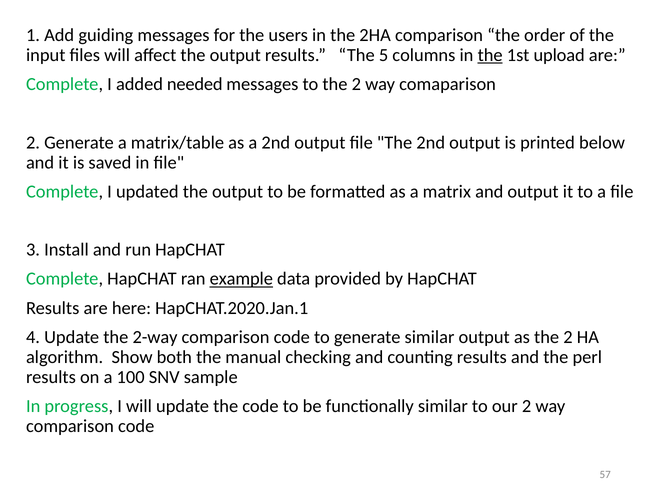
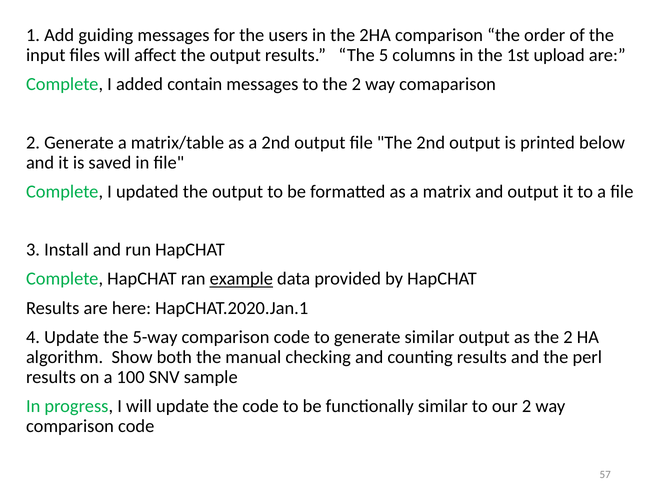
the at (490, 55) underline: present -> none
needed: needed -> contain
2-way: 2-way -> 5-way
